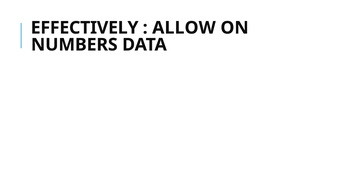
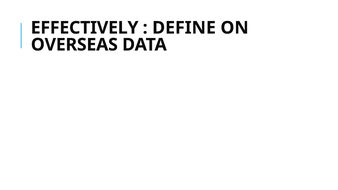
ALLOW: ALLOW -> DEFINE
NUMBERS: NUMBERS -> OVERSEAS
